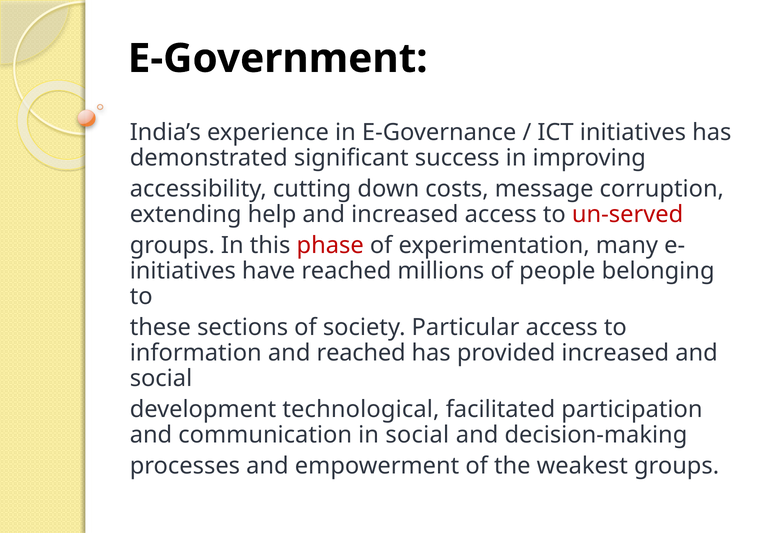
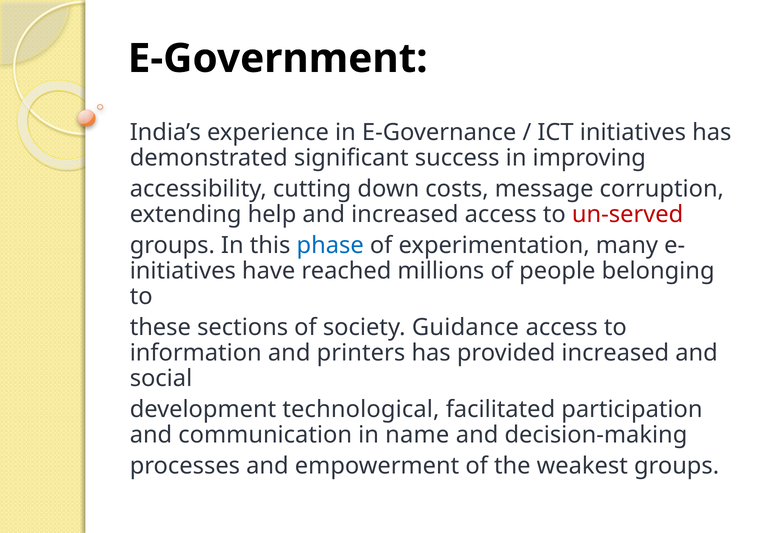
phase colour: red -> blue
Particular: Particular -> Guidance
and reached: reached -> printers
in social: social -> name
